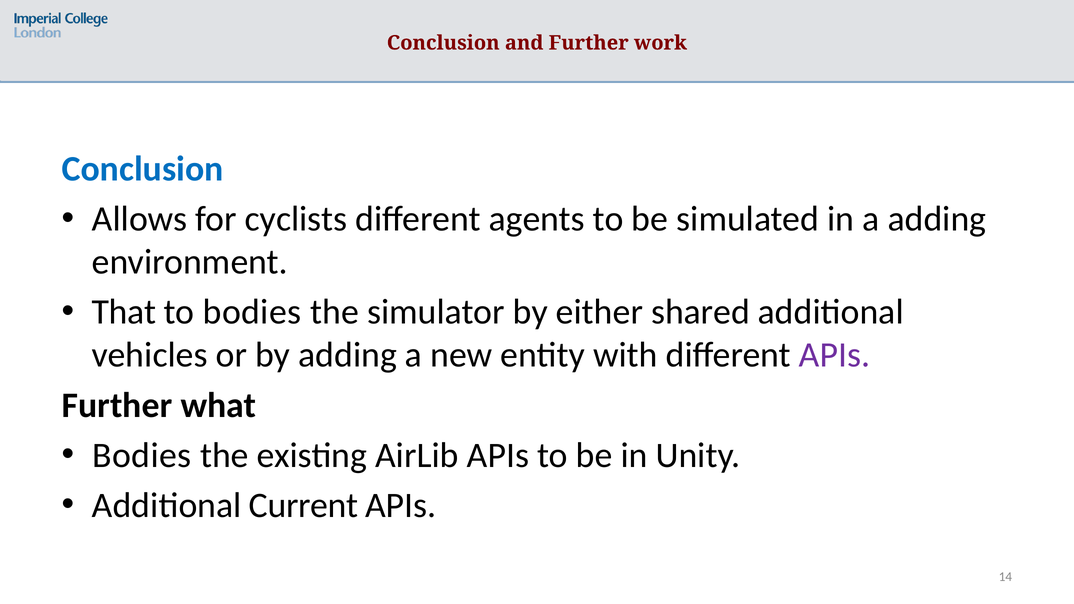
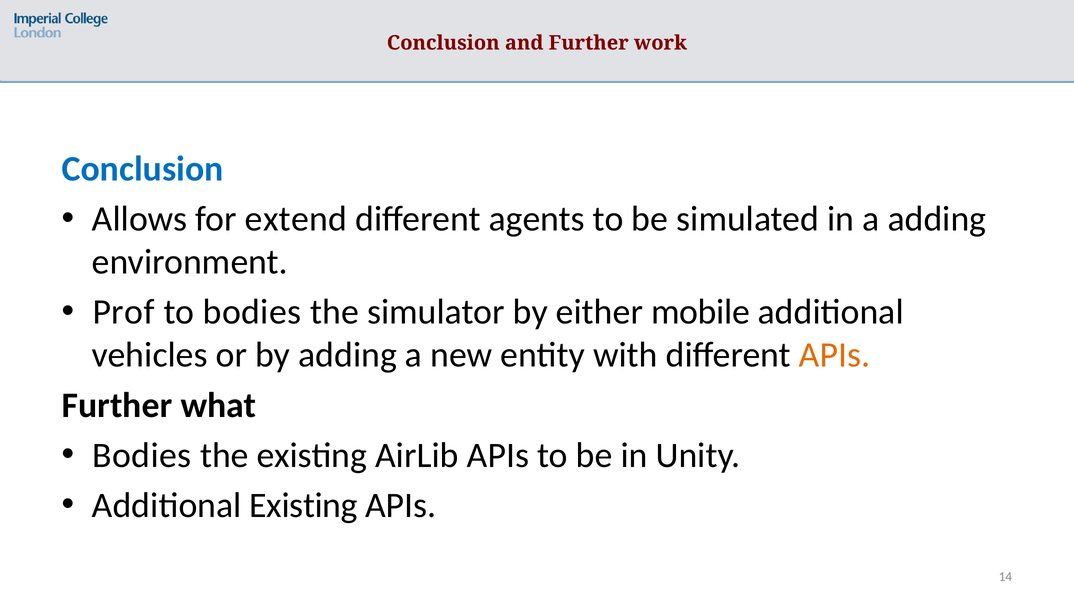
cyclists: cyclists -> extend
That: That -> Prof
shared: shared -> mobile
APIs at (835, 355) colour: purple -> orange
Additional Current: Current -> Existing
